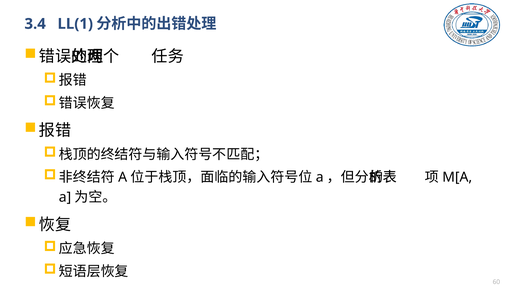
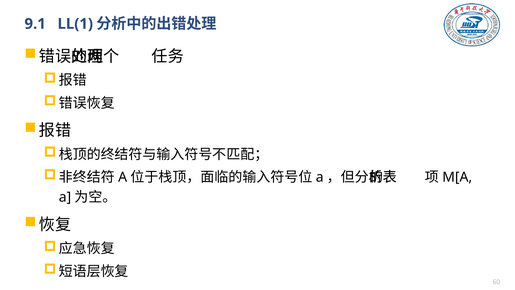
3.4: 3.4 -> 9.1
